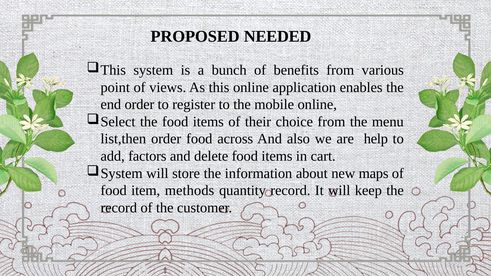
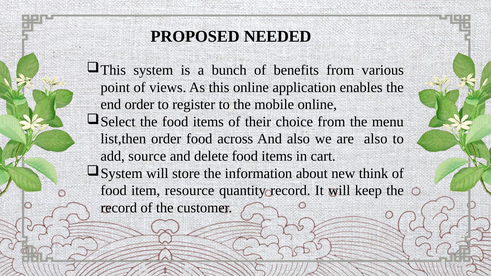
are help: help -> also
factors: factors -> source
maps: maps -> think
methods: methods -> resource
